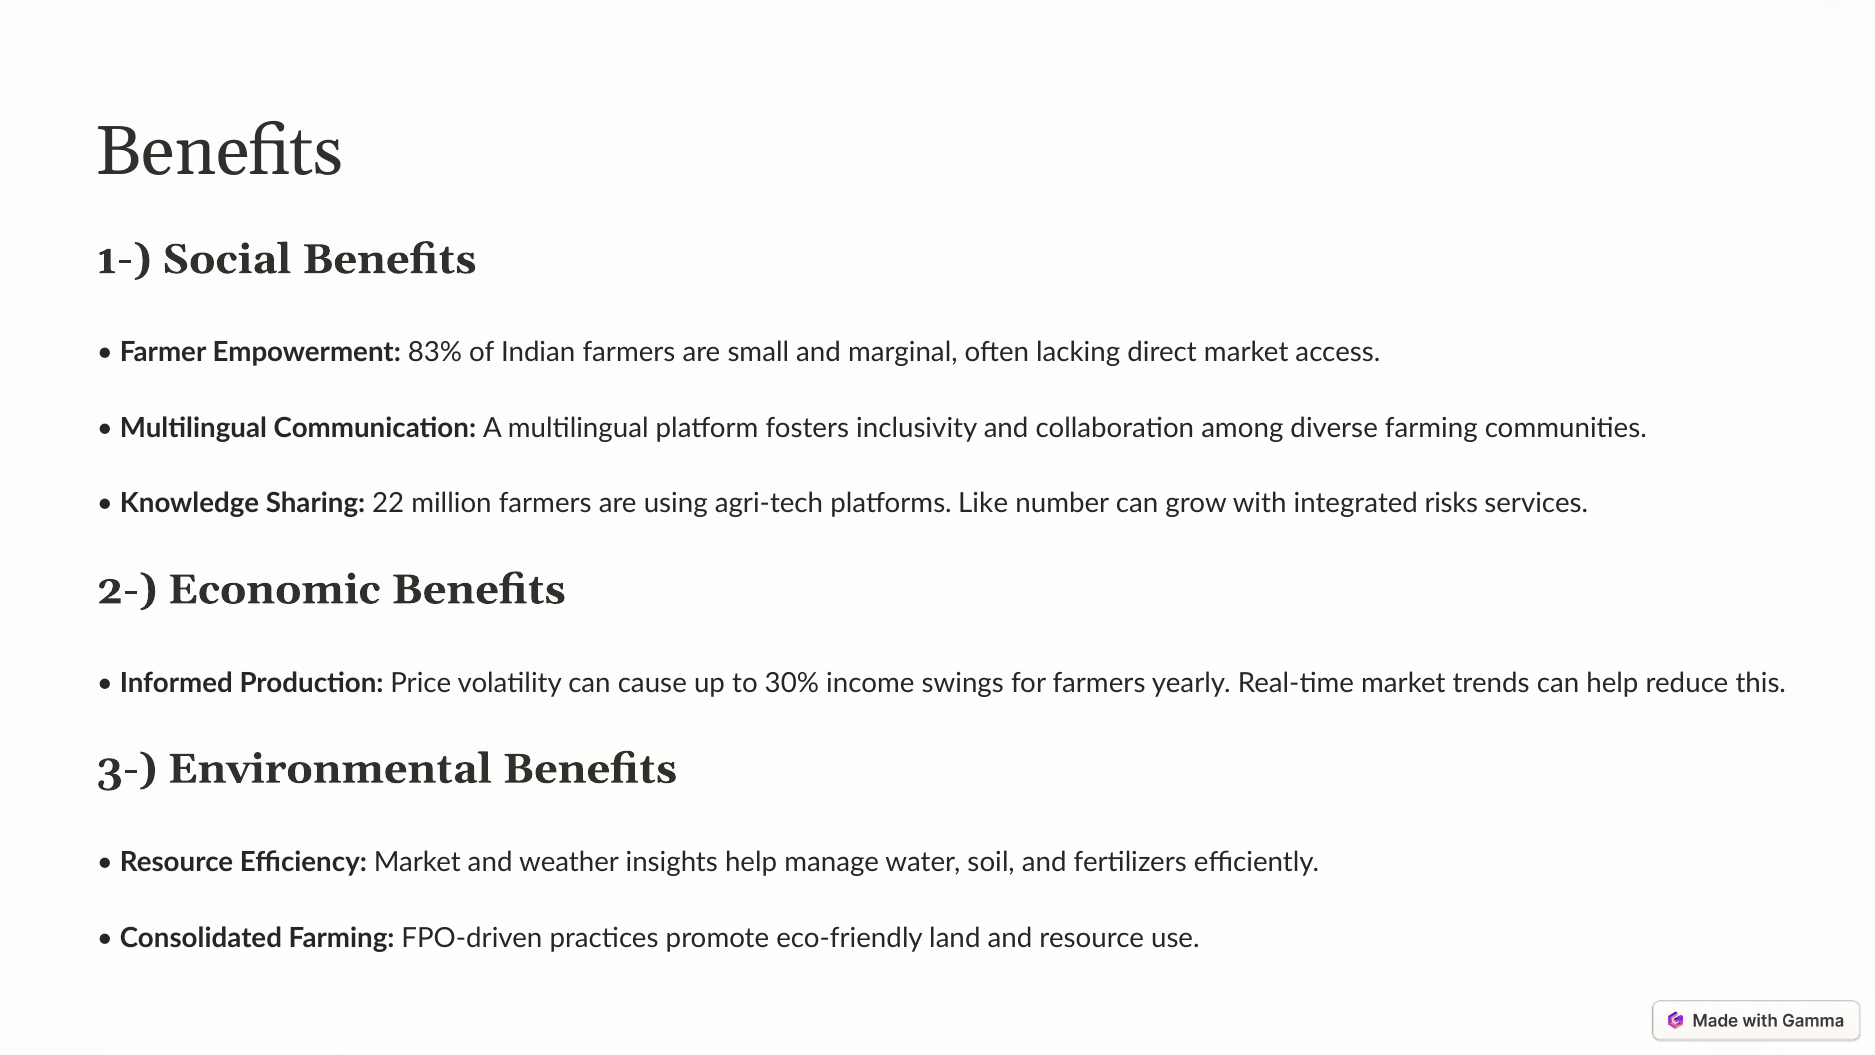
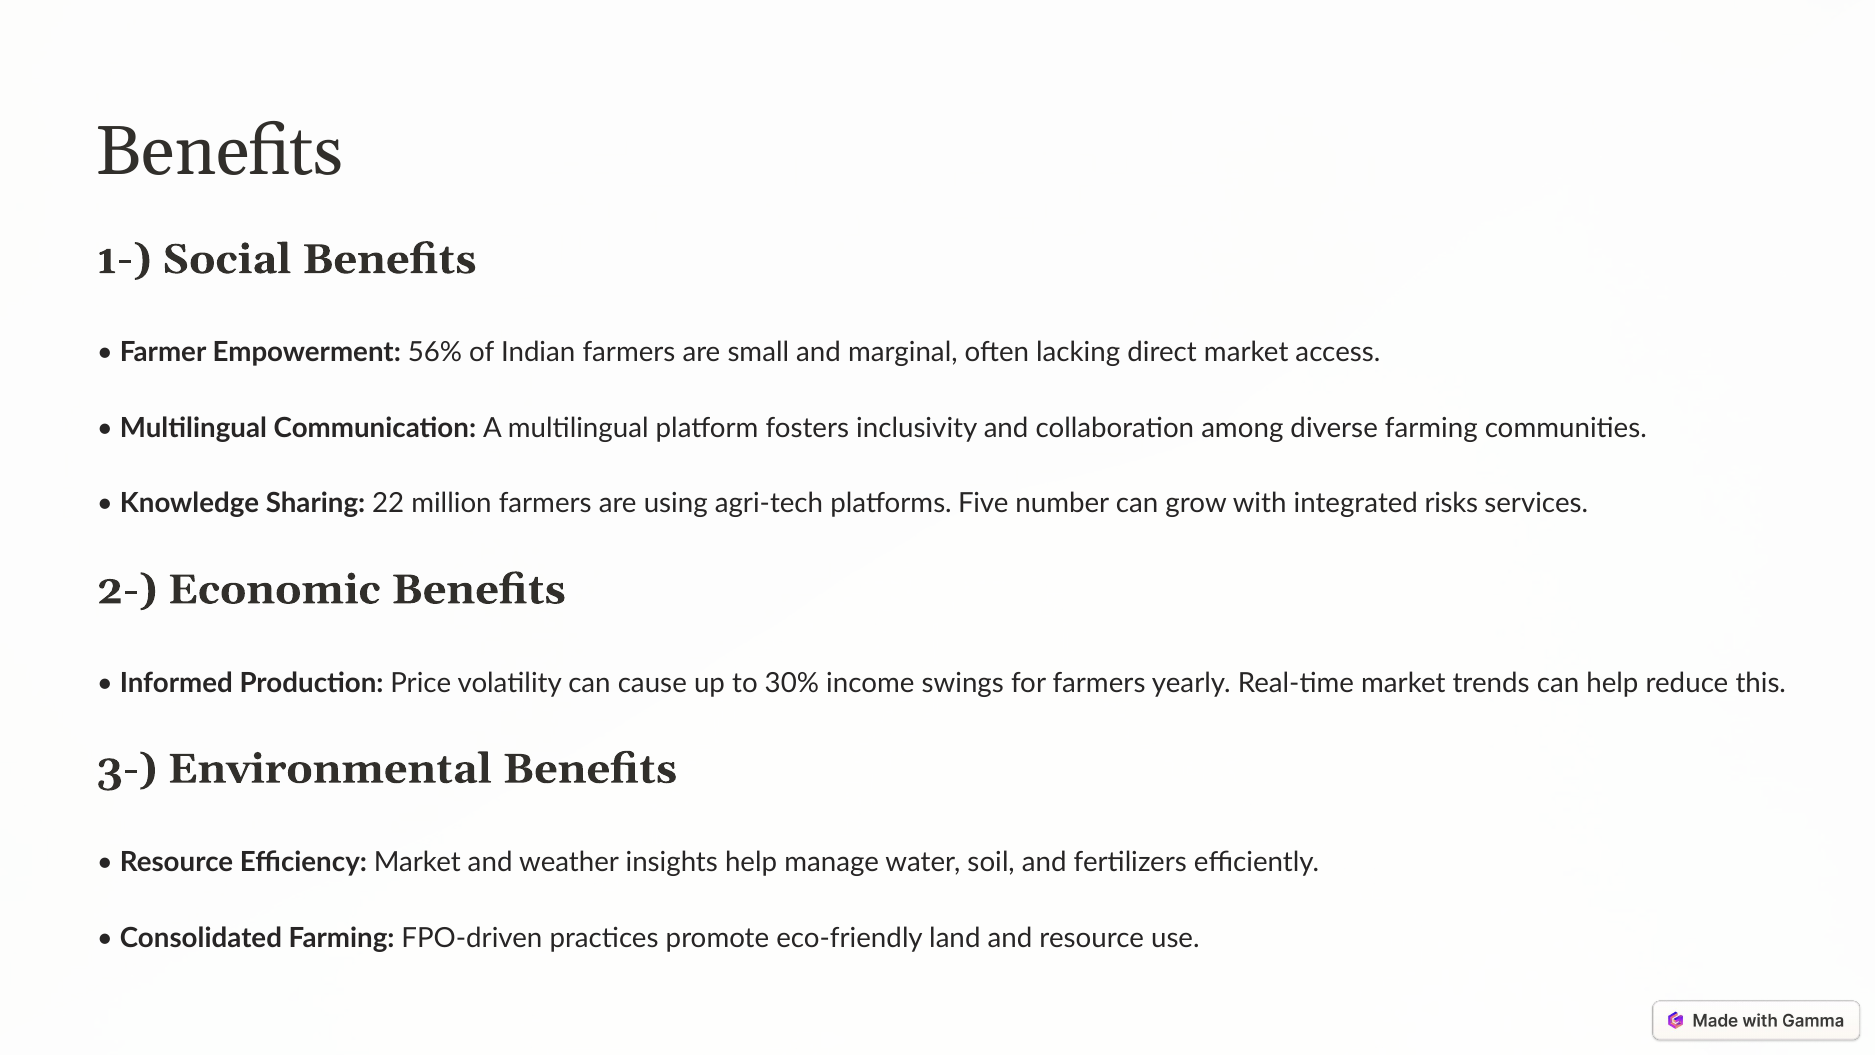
83%: 83% -> 56%
Like: Like -> Five
